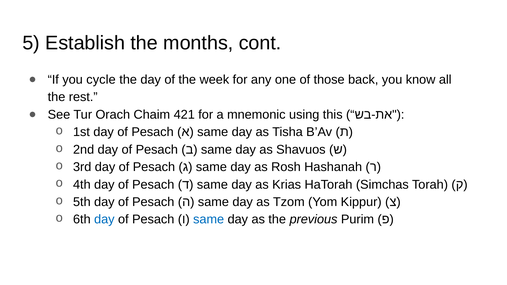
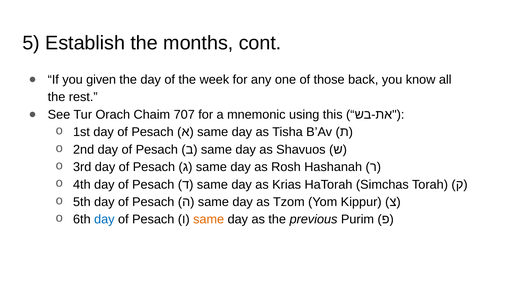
cycle: cycle -> given
421: 421 -> 707
same at (209, 220) colour: blue -> orange
